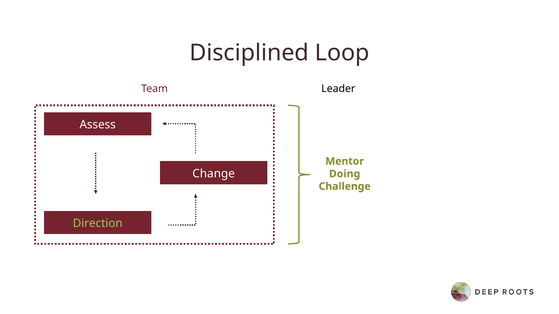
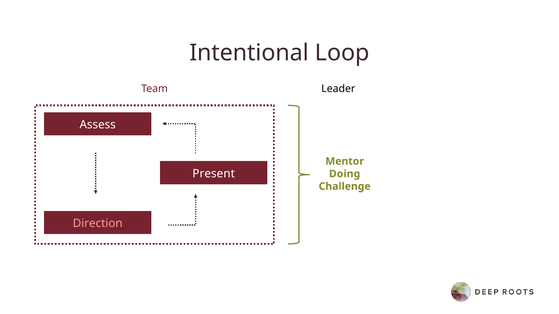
Disciplined: Disciplined -> Intentional
Change: Change -> Present
Direction colour: light green -> pink
